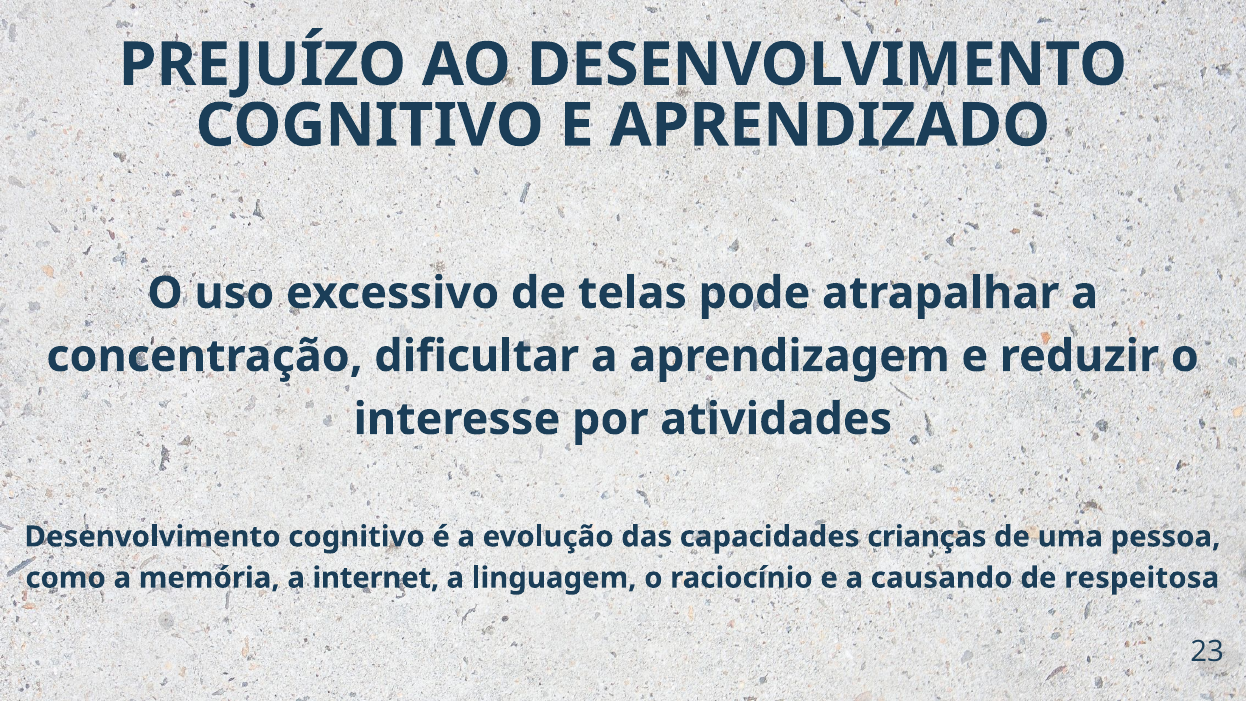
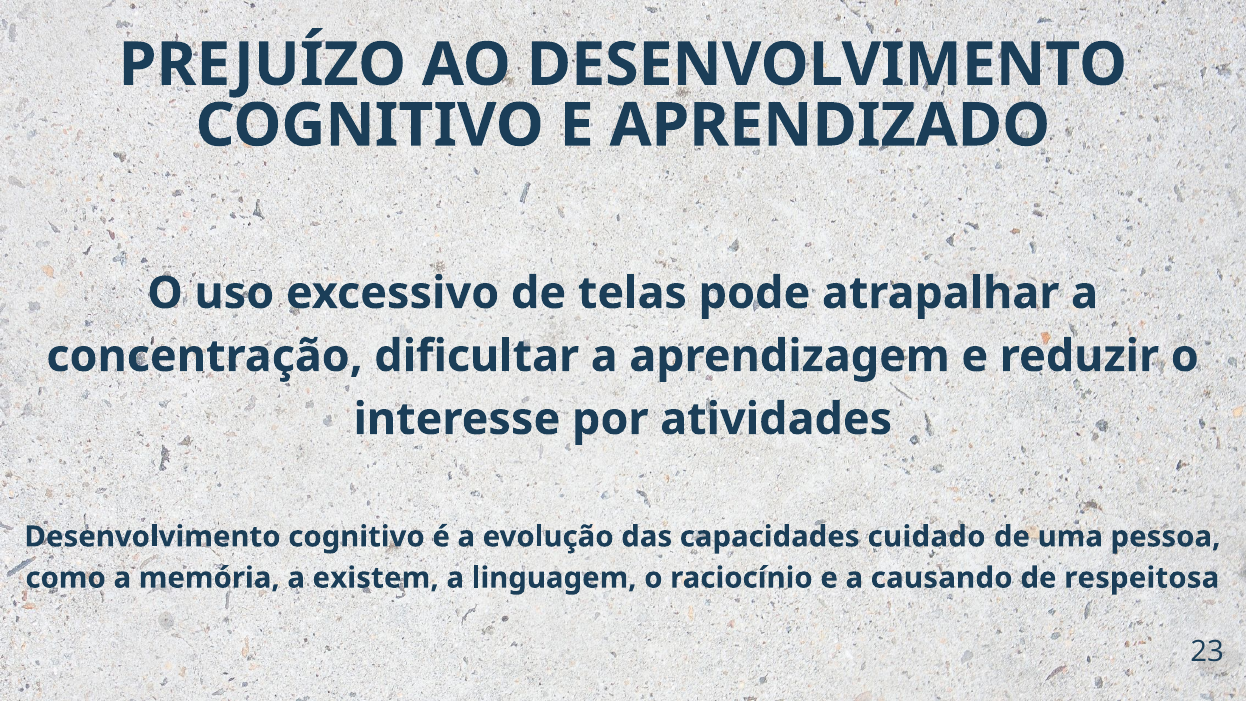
crianças: crianças -> cuidado
internet: internet -> existem
